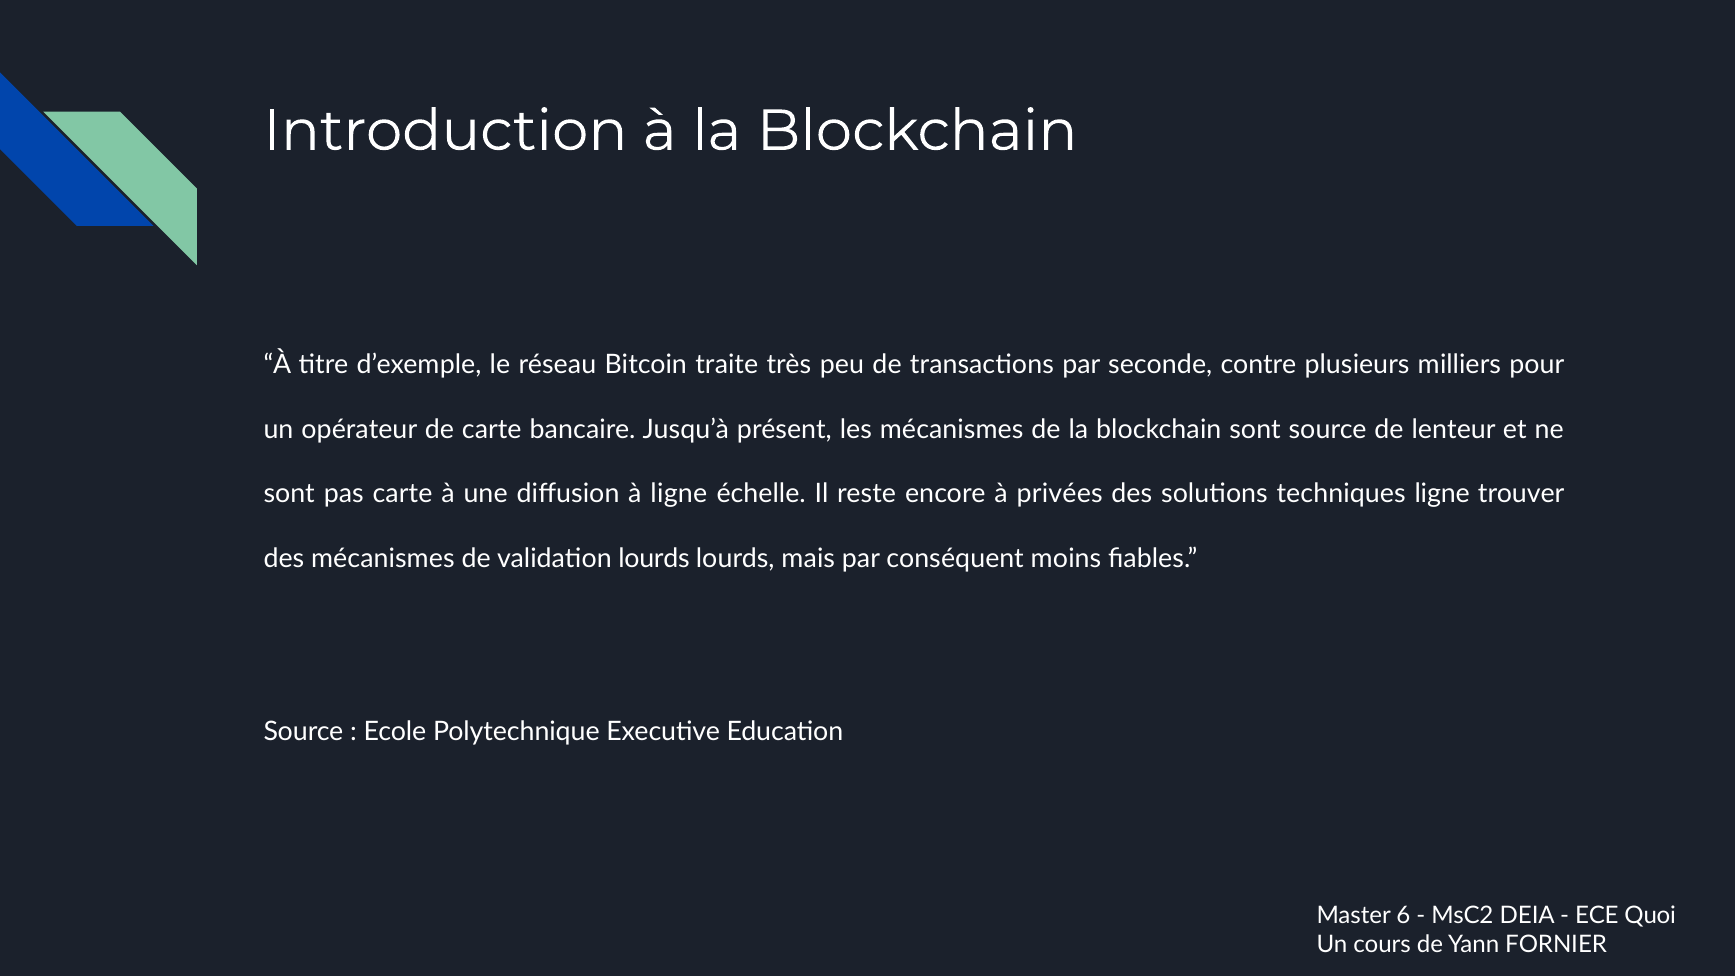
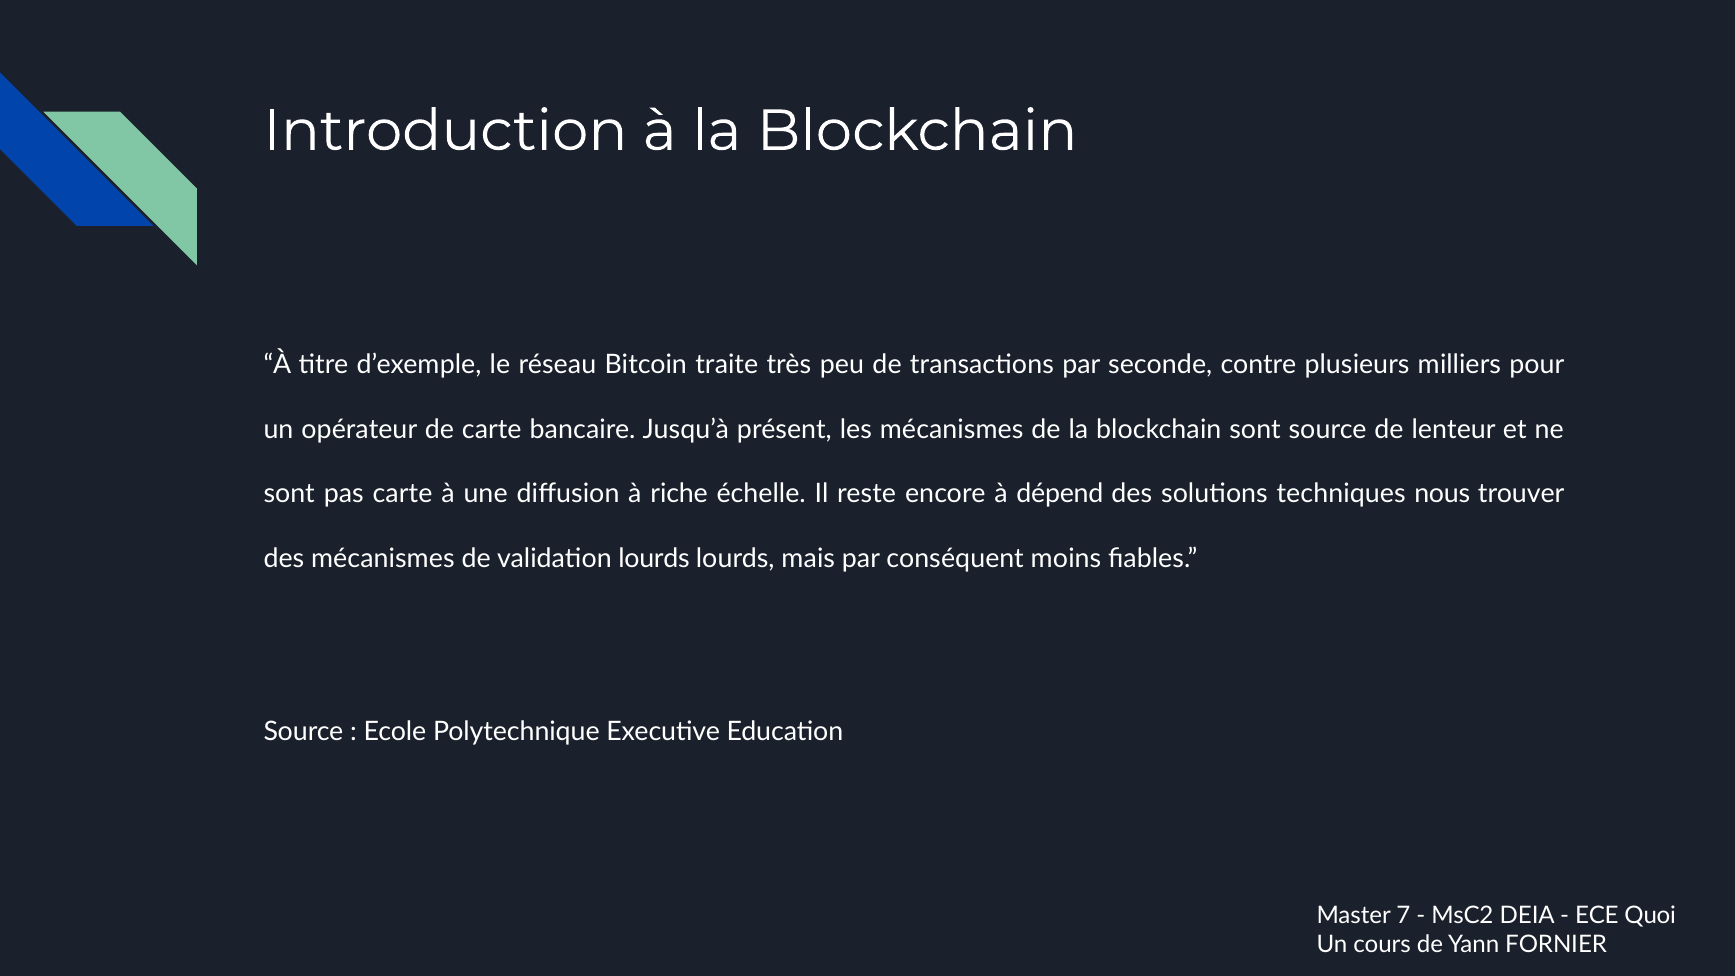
à ligne: ligne -> riche
privées: privées -> dépend
techniques ligne: ligne -> nous
6: 6 -> 7
